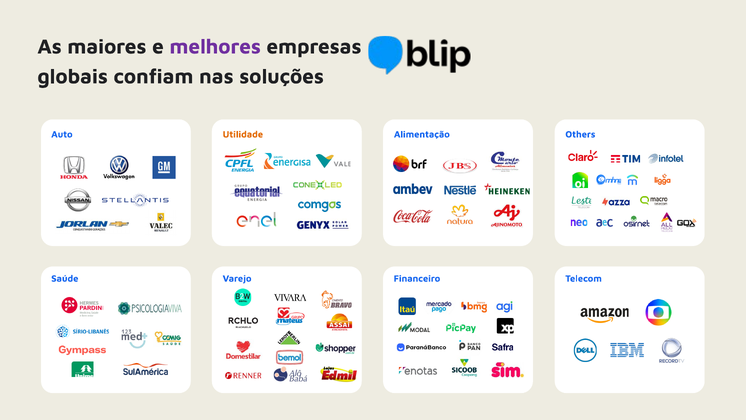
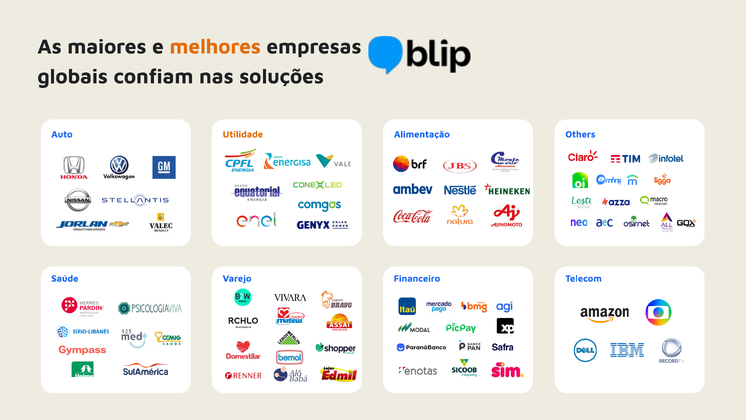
melhores colour: purple -> orange
